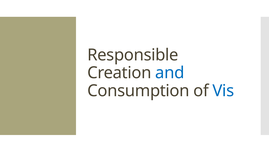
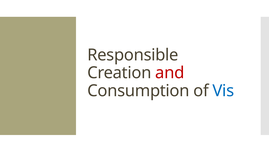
and colour: blue -> red
